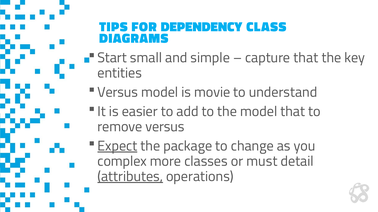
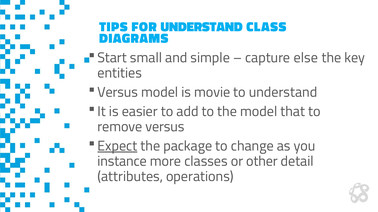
FOR DEPENDENCY: DEPENDENCY -> UNDERSTAND
capture that: that -> else
complex: complex -> instance
must: must -> other
attributes underline: present -> none
